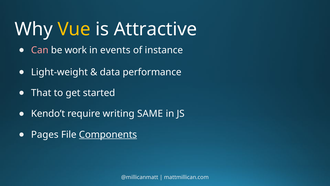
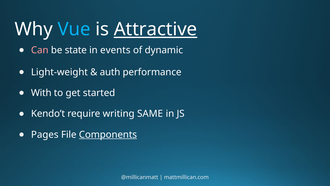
Vue colour: yellow -> light blue
Attractive underline: none -> present
work: work -> state
instance: instance -> dynamic
data: data -> auth
That: That -> With
